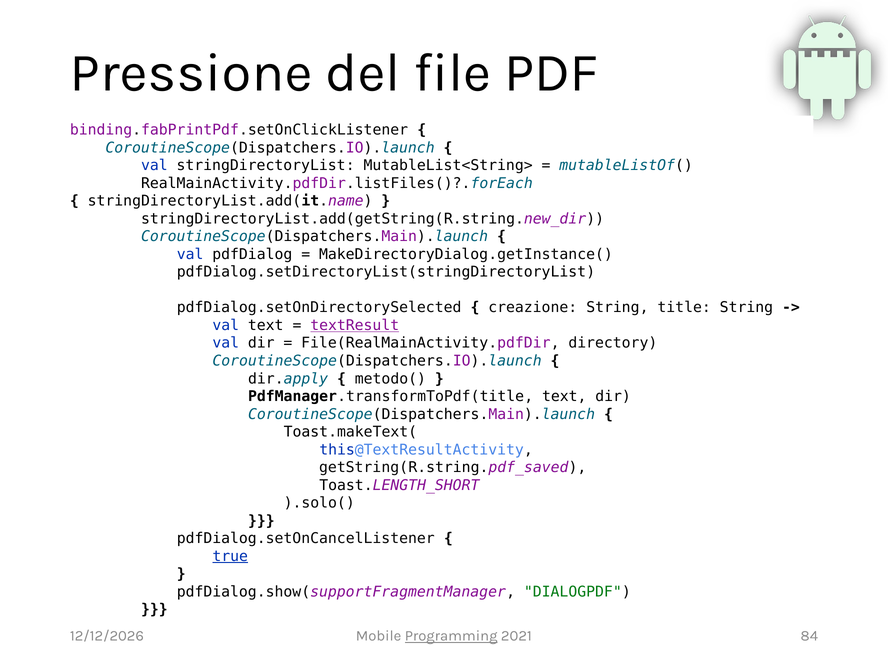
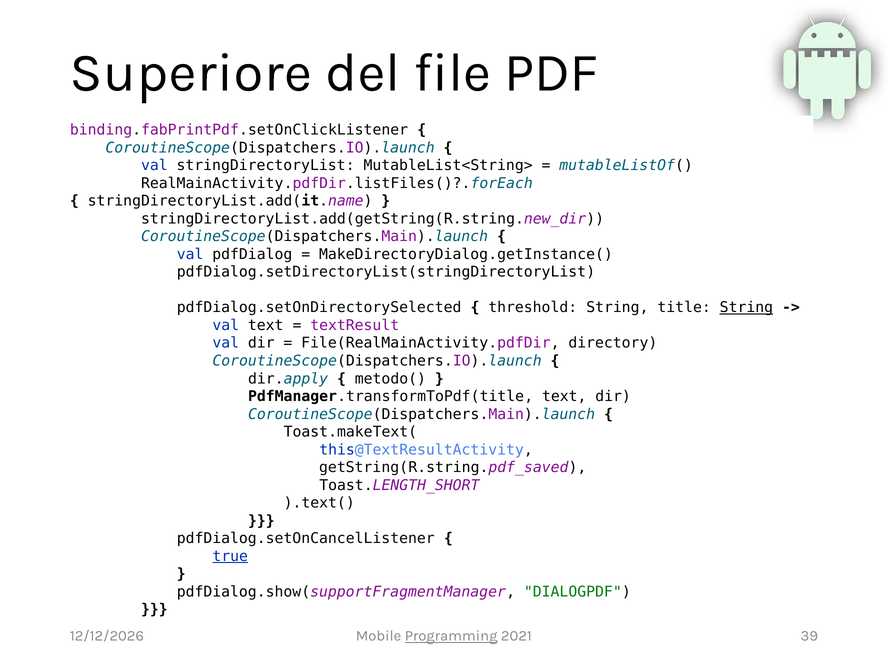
Pressione: Pressione -> Superiore
creazione: creazione -> threshold
String at (746, 308) underline: none -> present
textResult underline: present -> none
).solo(: ).solo( -> ).text(
84: 84 -> 39
